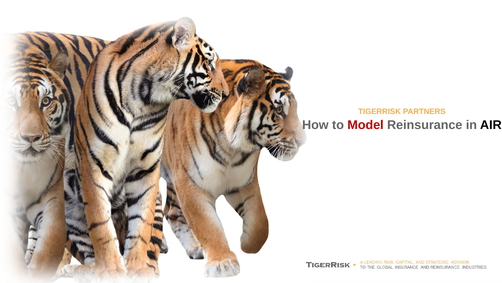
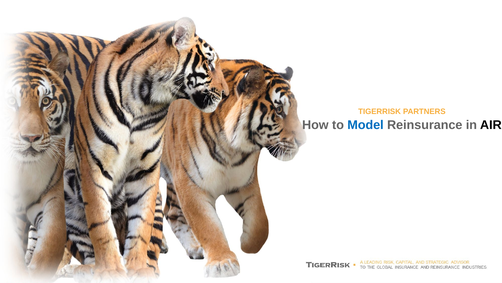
Model colour: red -> blue
